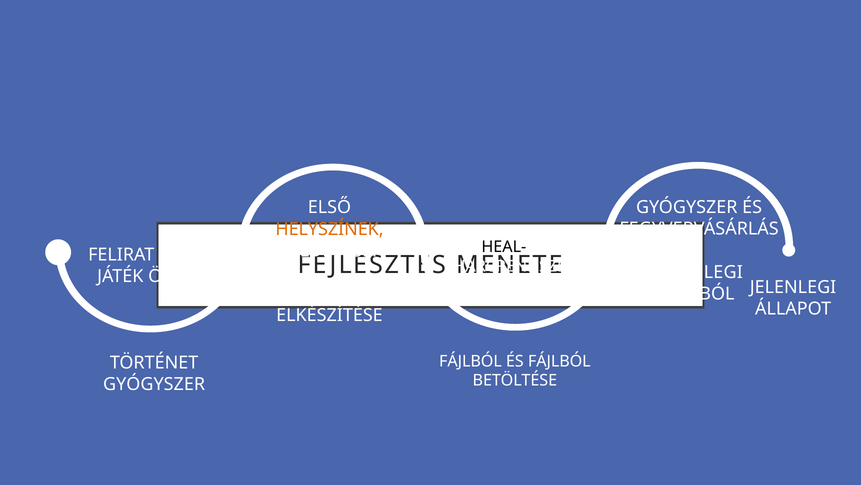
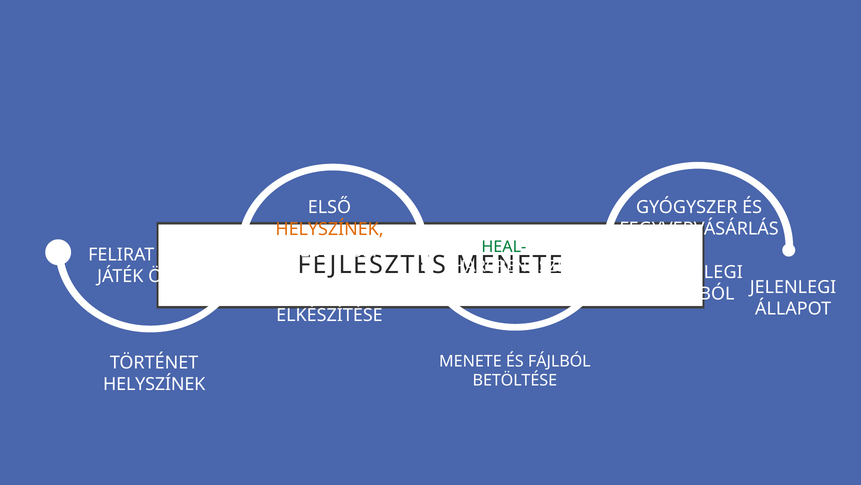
HEAL- colour: black -> green
FÁJLBÓL at (470, 361): FÁJLBÓL -> MENETE
GYÓGYSZER at (154, 384): GYÓGYSZER -> HELYSZÍNEK
